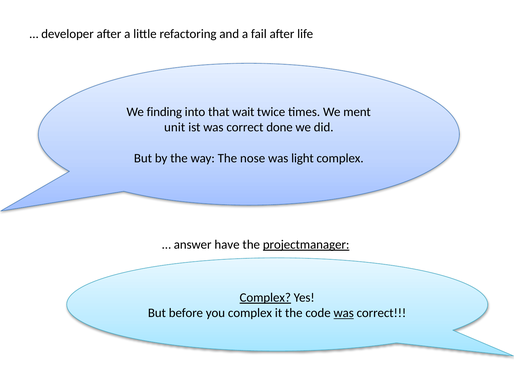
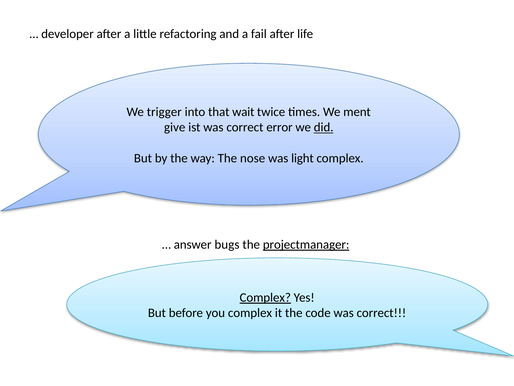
finding: finding -> trigger
unit: unit -> give
done: done -> error
did underline: none -> present
have: have -> bugs
was at (344, 313) underline: present -> none
